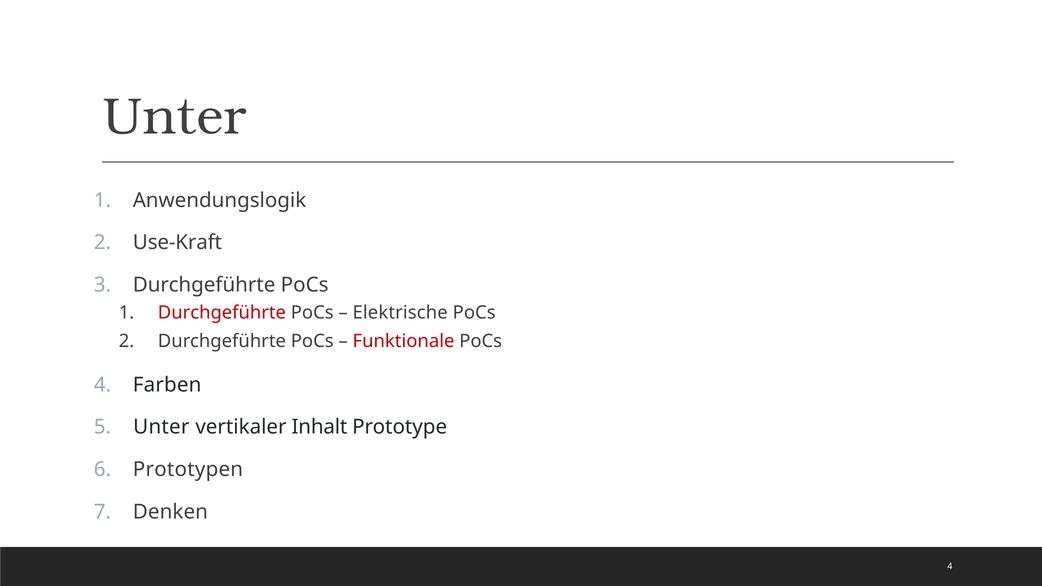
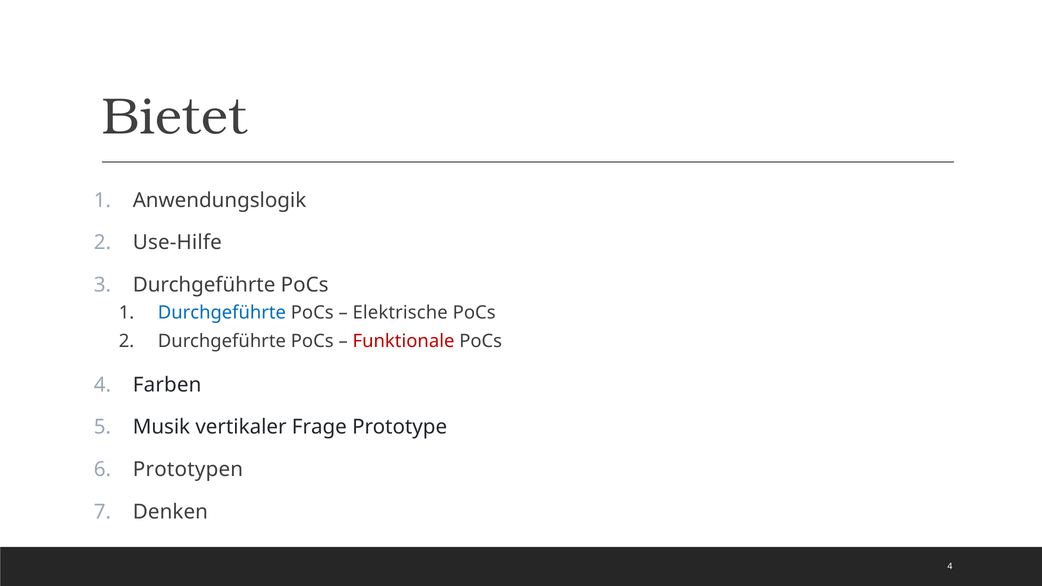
Unter at (174, 117): Unter -> Bietet
Use-Kraft: Use-Kraft -> Use-Hilfe
Durchgeführte at (222, 313) colour: red -> blue
Unter at (161, 427): Unter -> Musik
Inhalt: Inhalt -> Frage
